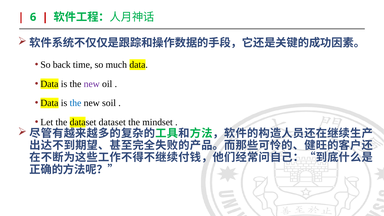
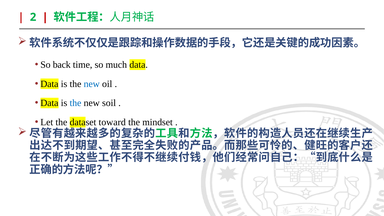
6: 6 -> 2
new at (92, 84) colour: purple -> blue
dataset dataset: dataset -> toward
